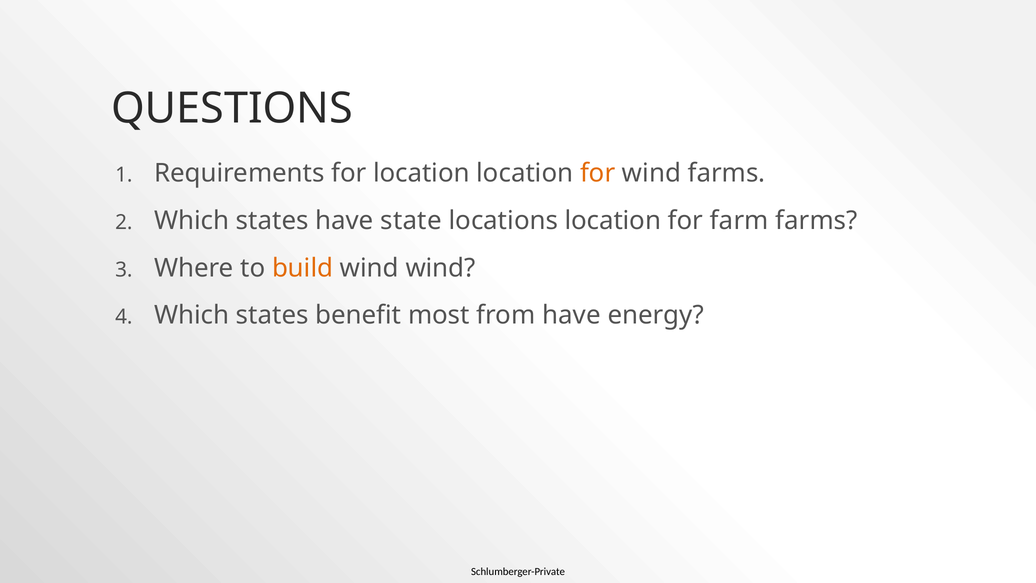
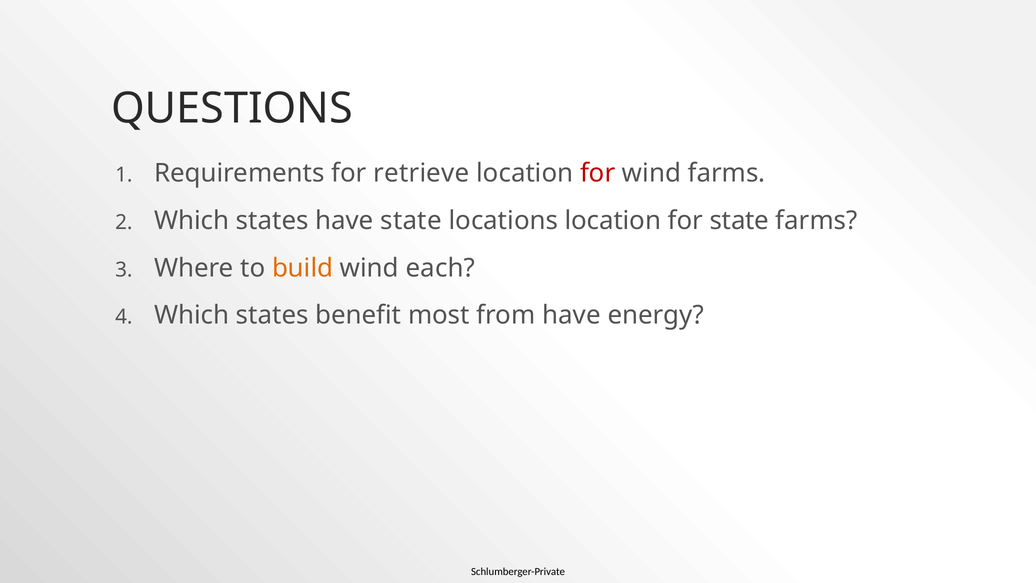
for location: location -> retrieve
for at (598, 173) colour: orange -> red
for farm: farm -> state
wind wind: wind -> each
